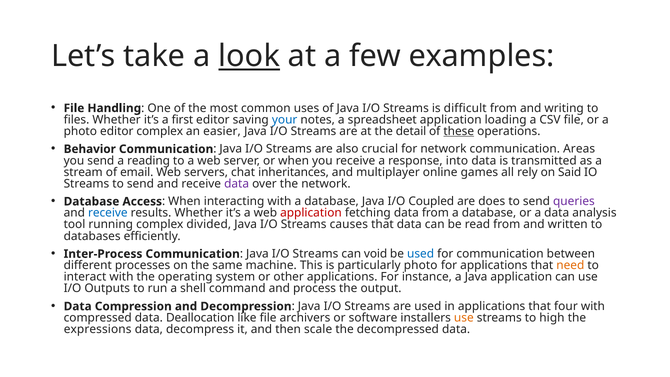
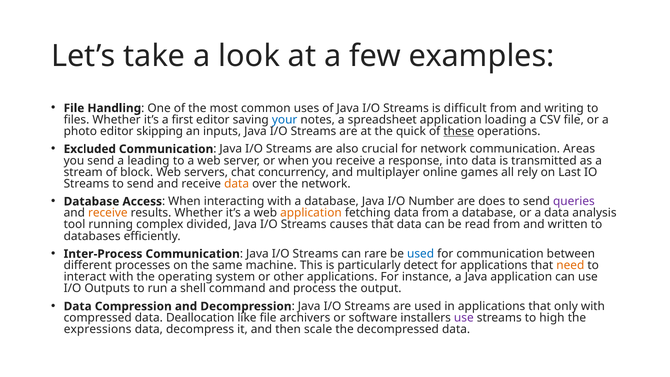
look underline: present -> none
editor complex: complex -> skipping
easier: easier -> inputs
detail: detail -> quick
Behavior: Behavior -> Excluded
reading: reading -> leading
email: email -> block
inheritances: inheritances -> concurrency
Said: Said -> Last
data at (237, 184) colour: purple -> orange
Coupled: Coupled -> Number
receive at (108, 213) colour: blue -> orange
application at (311, 213) colour: red -> orange
void: void -> rare
particularly photo: photo -> detect
four: four -> only
use at (464, 318) colour: orange -> purple
